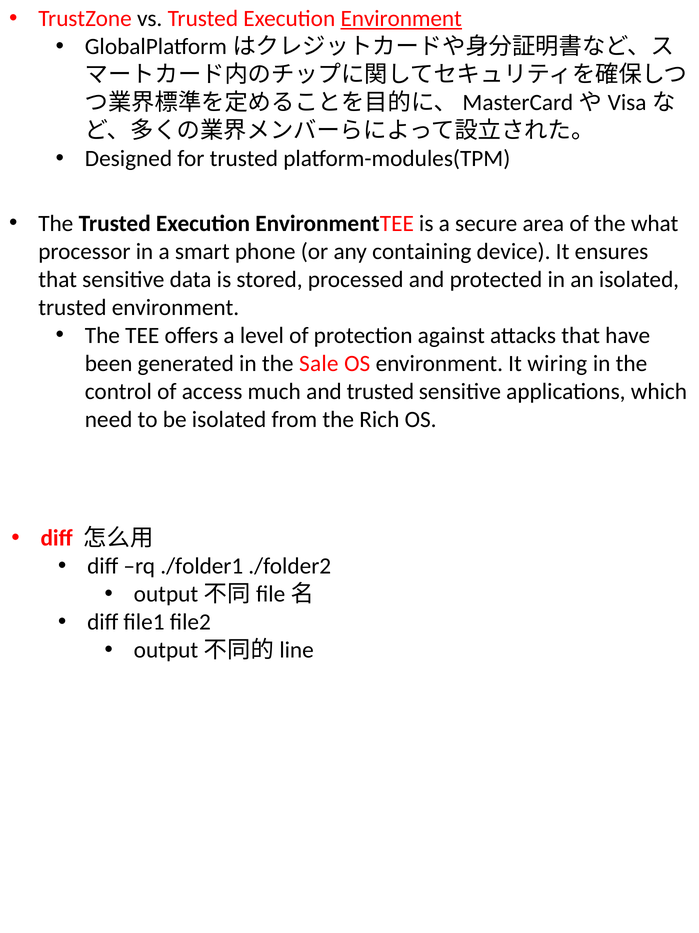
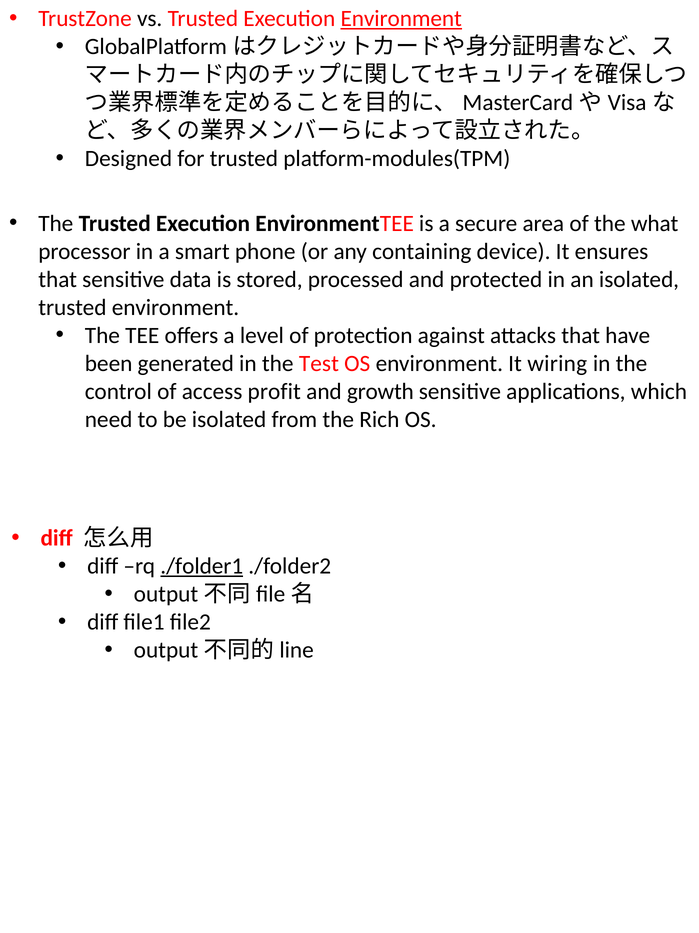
Sale: Sale -> Test
much: much -> profit
and trusted: trusted -> growth
./folder1 underline: none -> present
